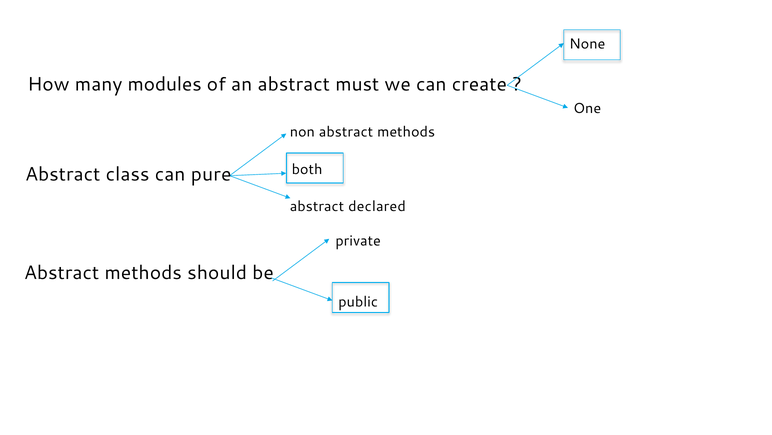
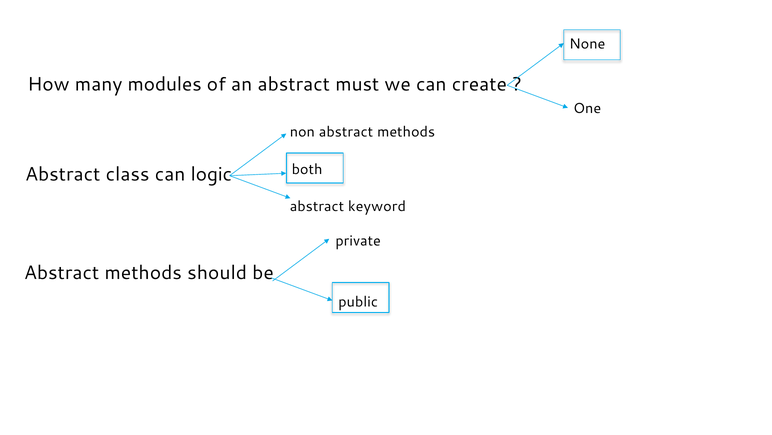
pure: pure -> logic
declared: declared -> keyword
